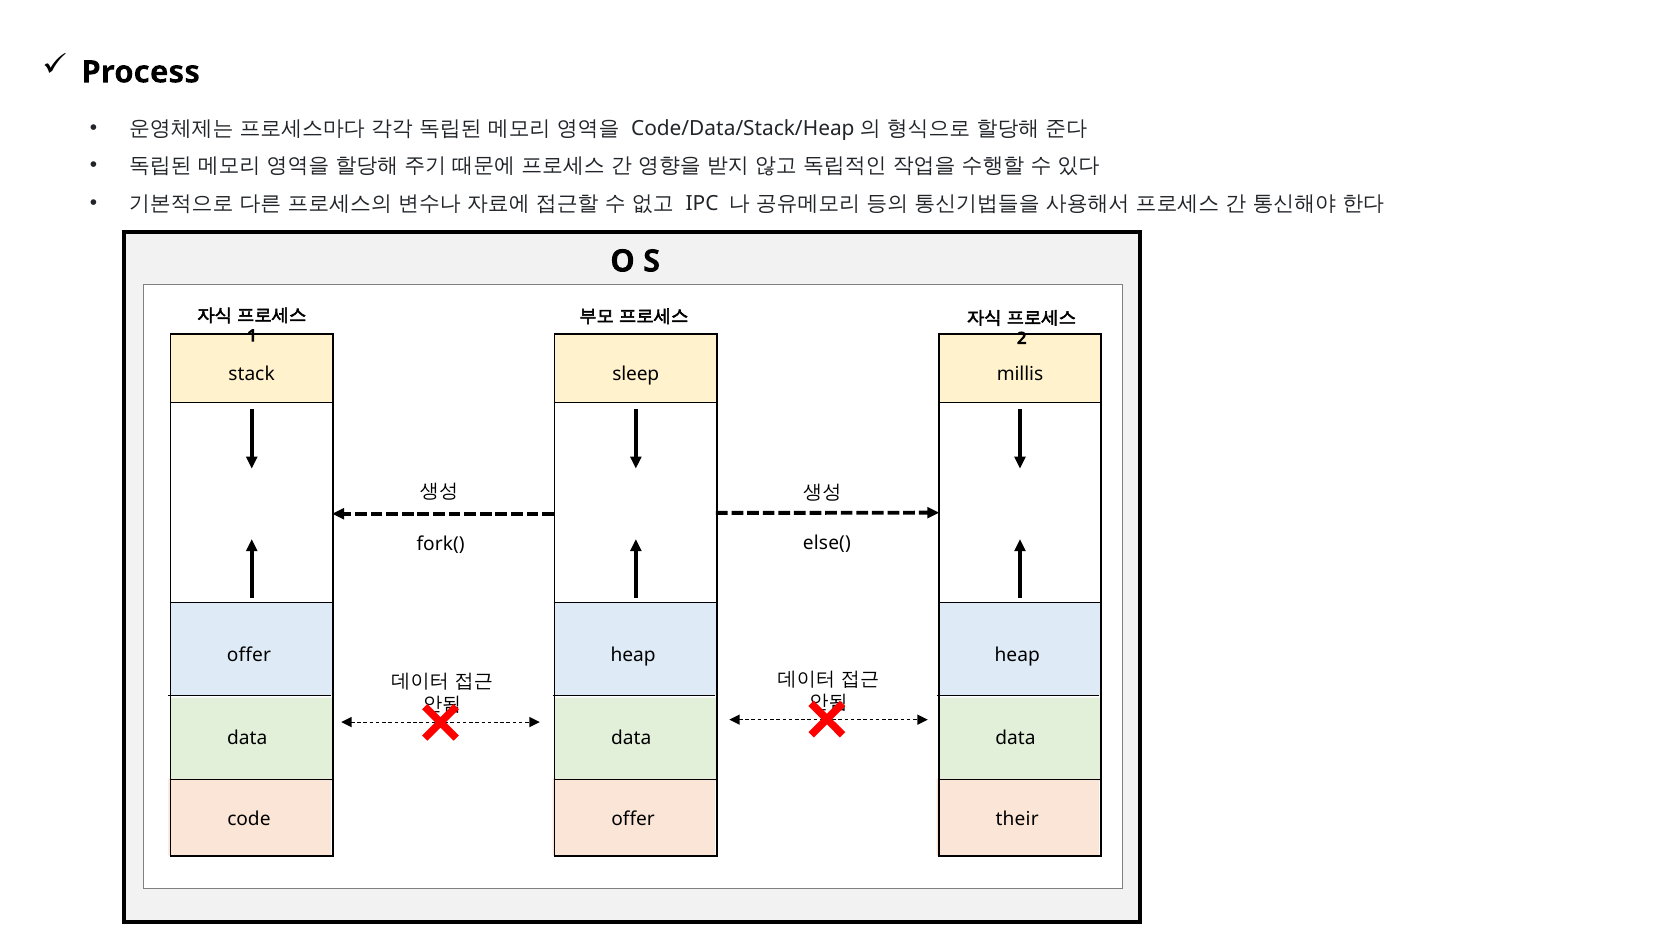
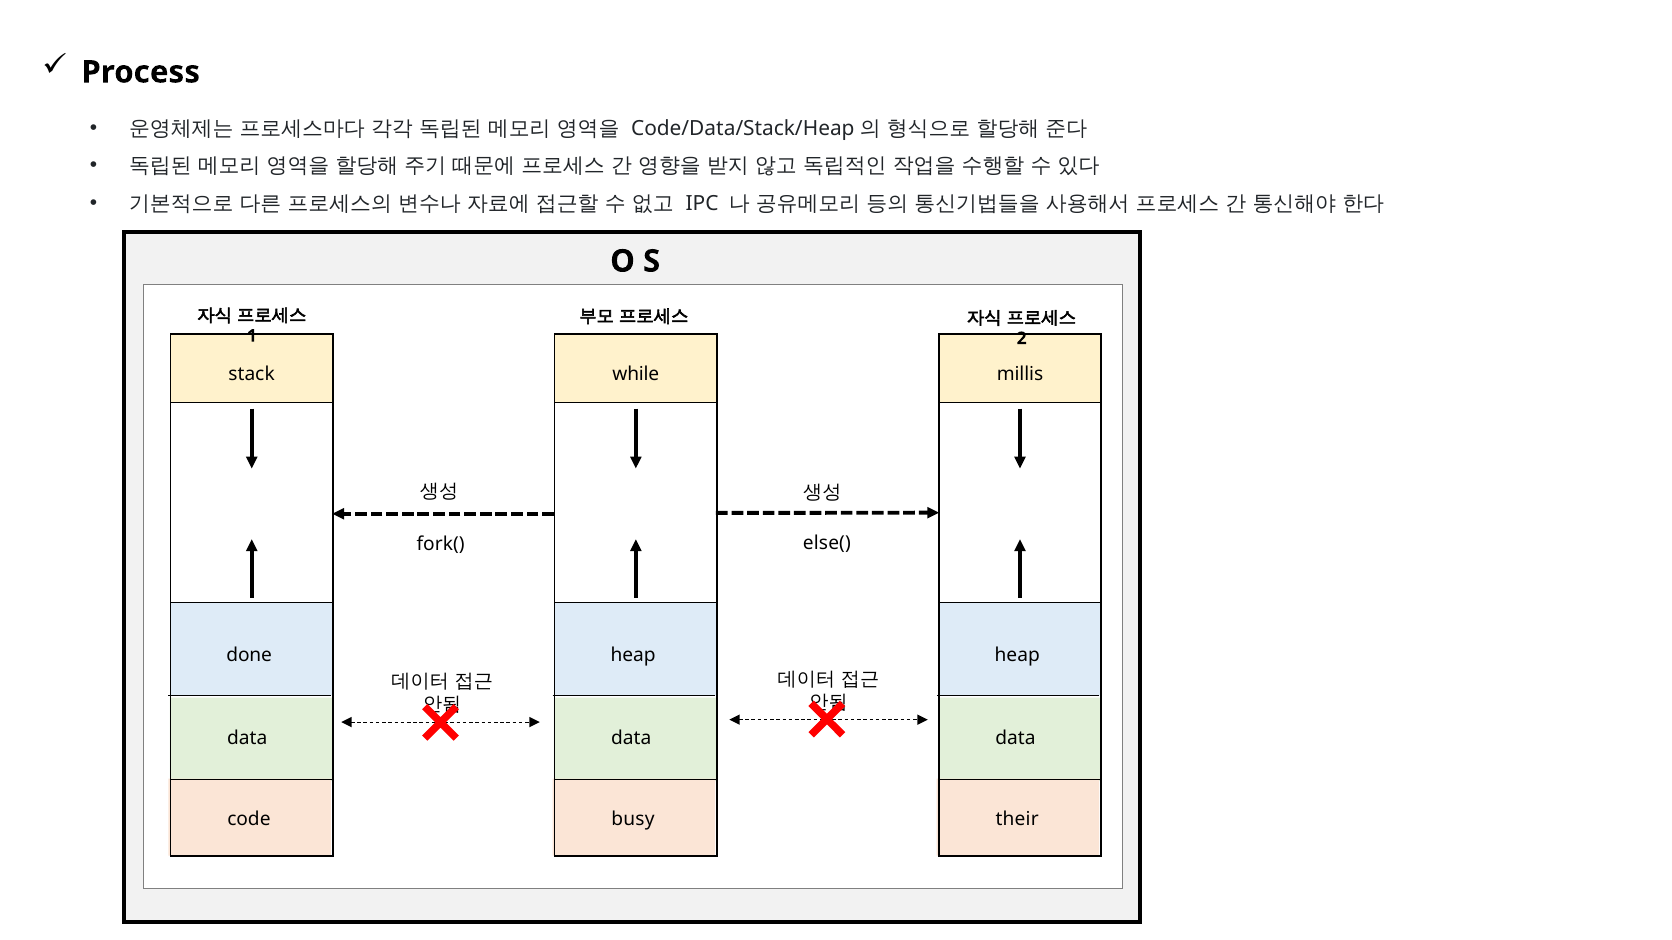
sleep: sleep -> while
offer at (249, 656): offer -> done
offer at (633, 820): offer -> busy
